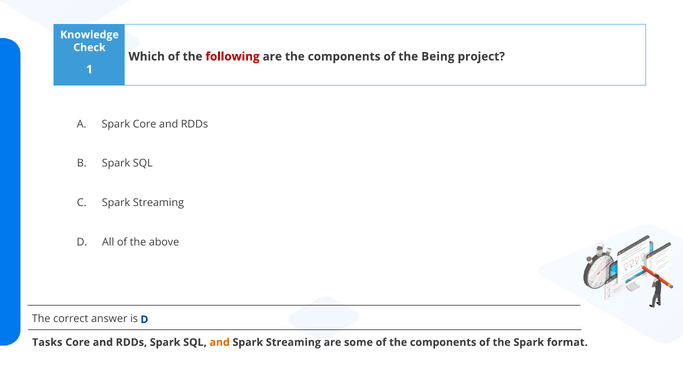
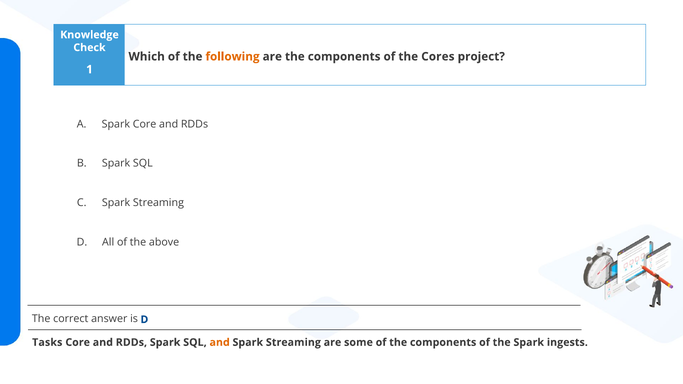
following colour: red -> orange
Being: Being -> Cores
format: format -> ingests
